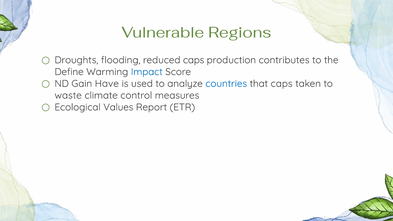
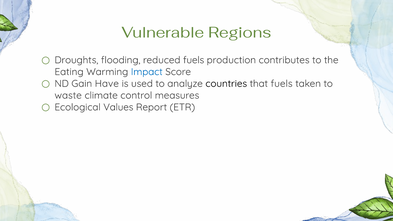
reduced caps: caps -> fuels
Define: Define -> Eating
countries colour: blue -> black
that caps: caps -> fuels
